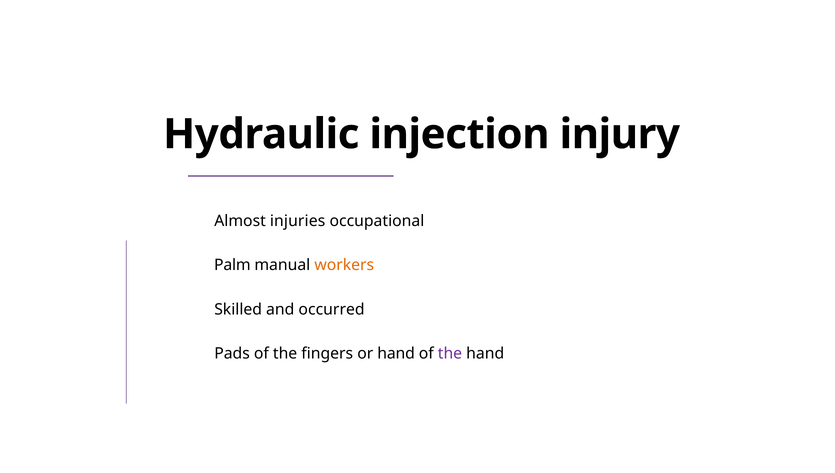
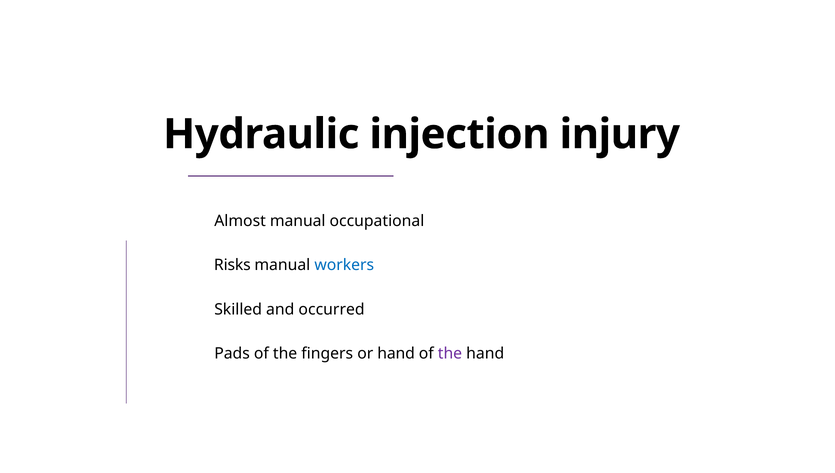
Almost injuries: injuries -> manual
Palm: Palm -> Risks
workers colour: orange -> blue
